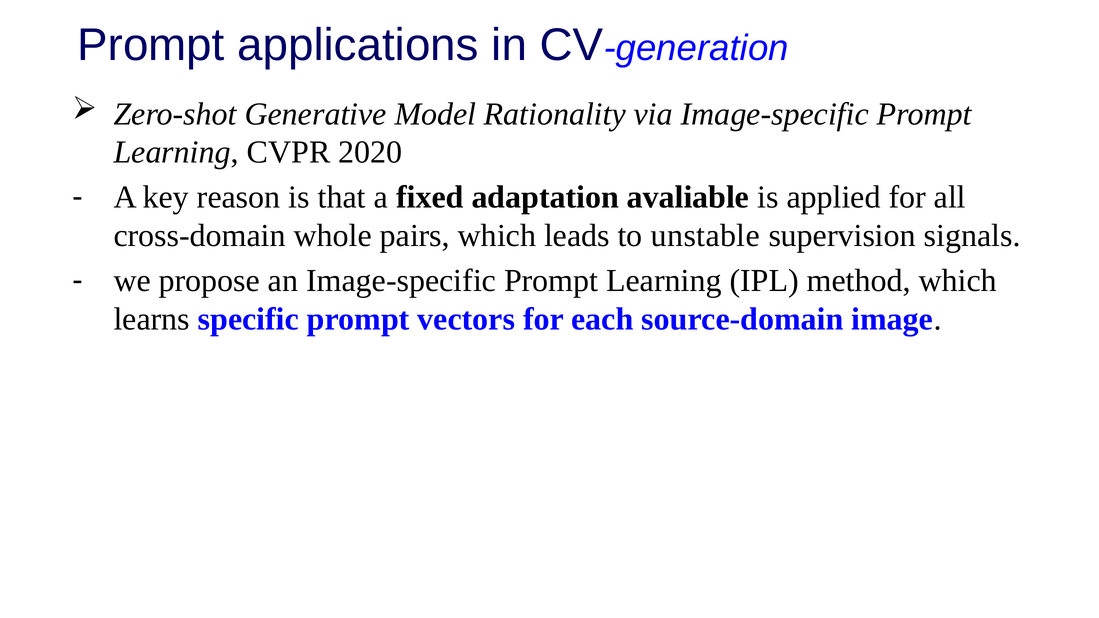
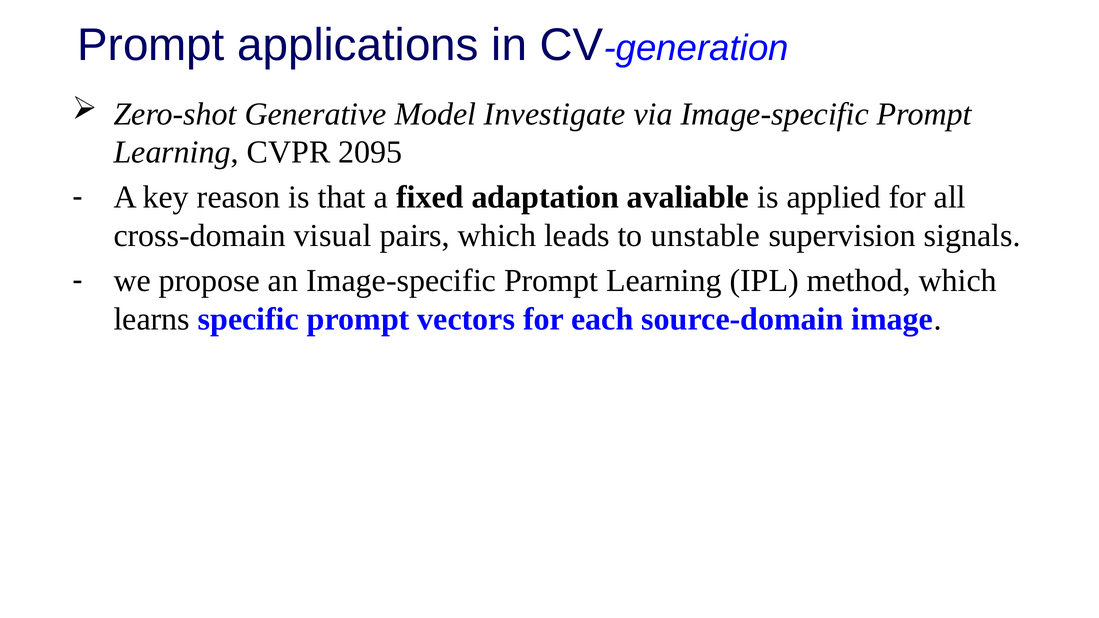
Rationality: Rationality -> Investigate
2020: 2020 -> 2095
whole: whole -> visual
